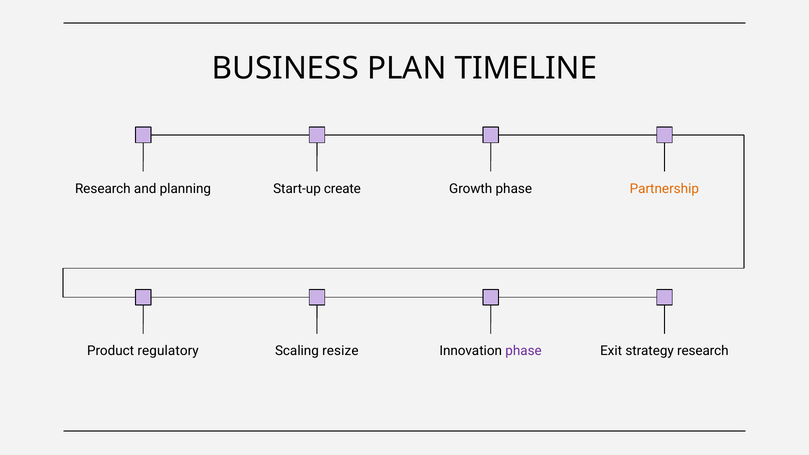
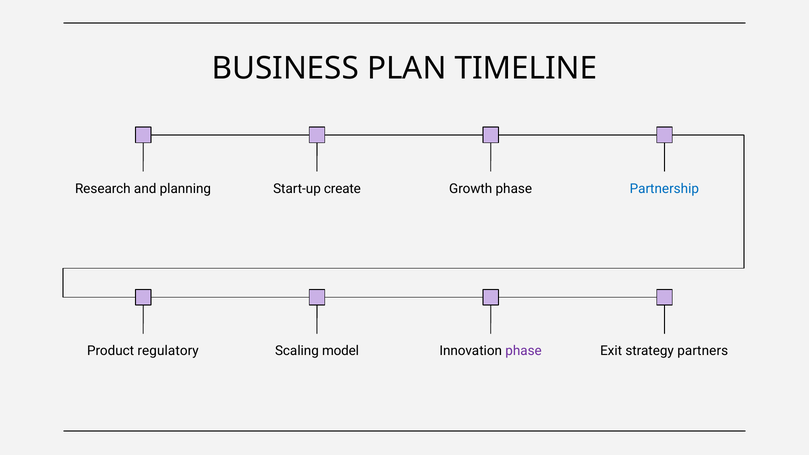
Partnership colour: orange -> blue
resize: resize -> model
strategy research: research -> partners
